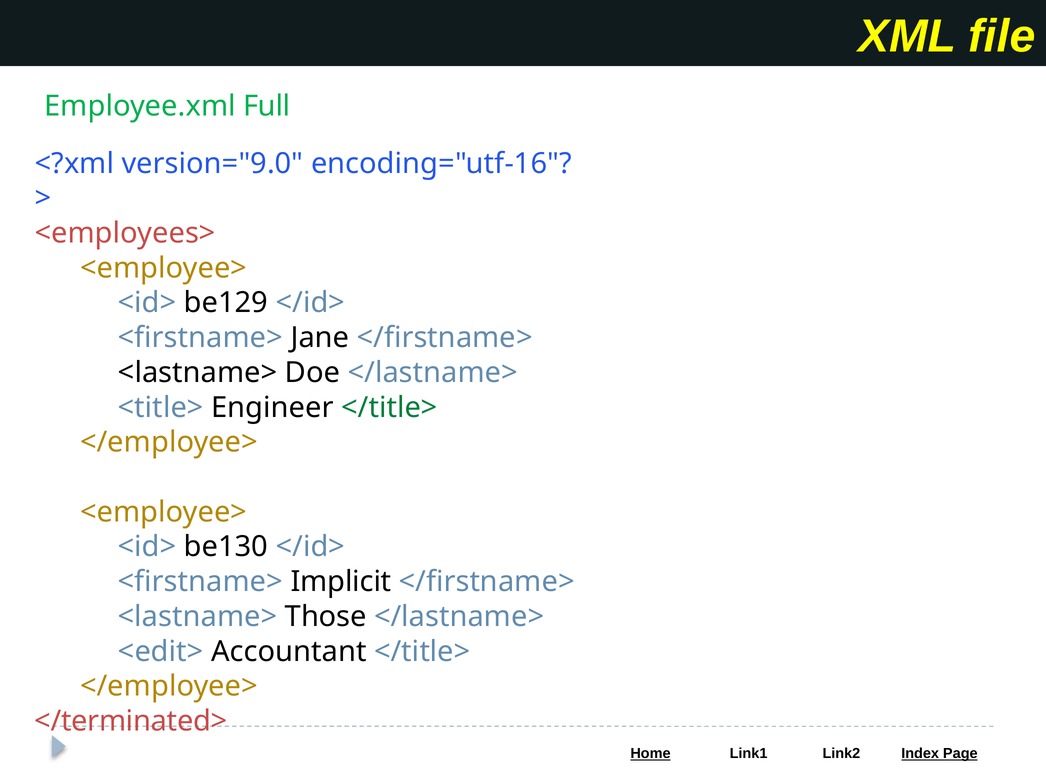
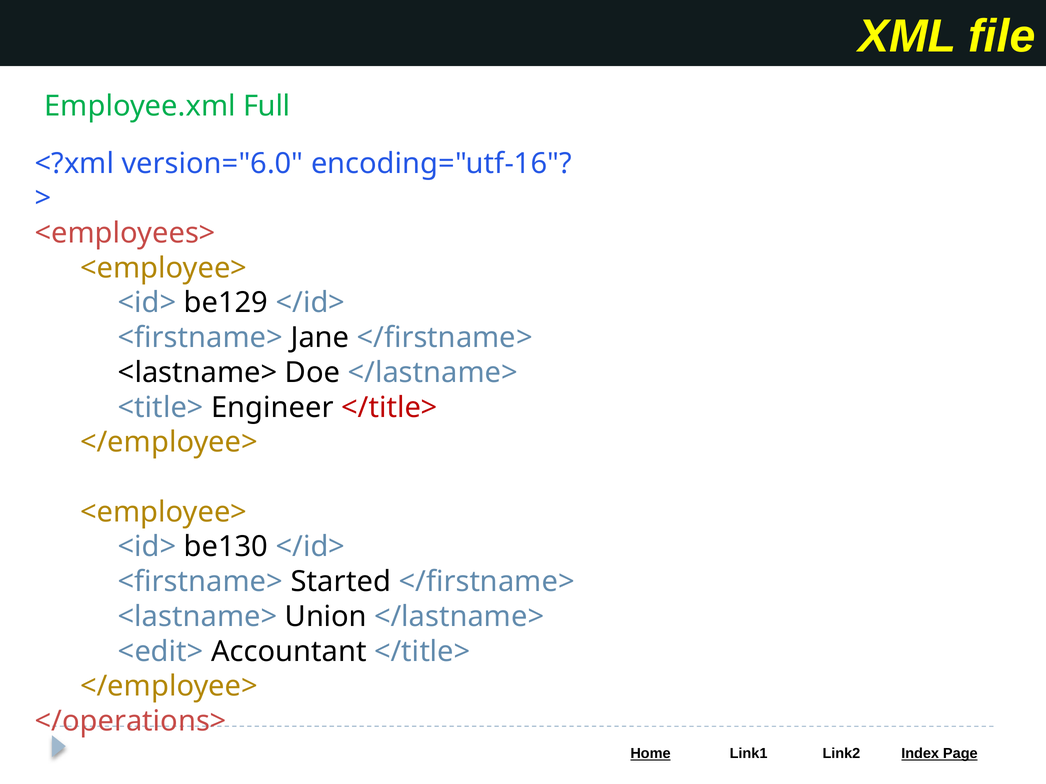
version="9.0: version="9.0 -> version="6.0
</title> at (389, 408) colour: green -> red
Implicit: Implicit -> Started
Those: Those -> Union
</terminated>: </terminated> -> </operations>
